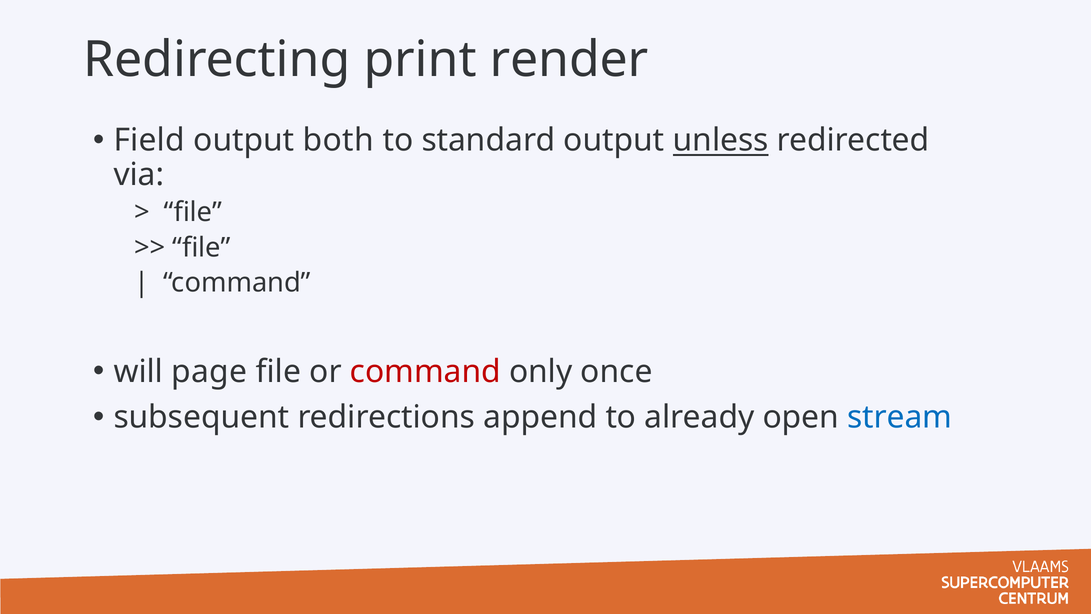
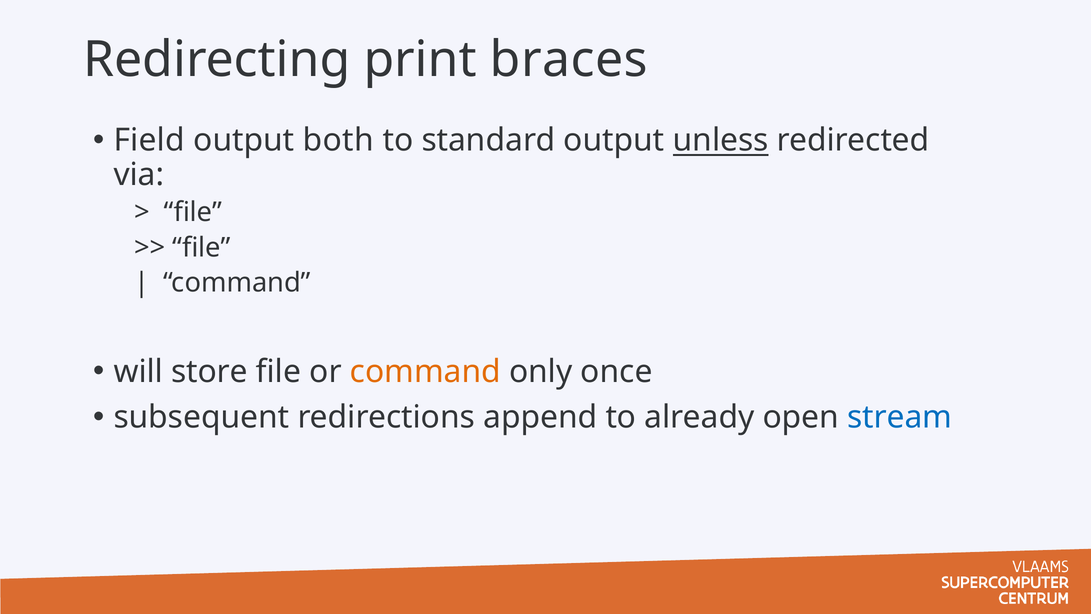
render: render -> braces
page: page -> store
command at (425, 372) colour: red -> orange
